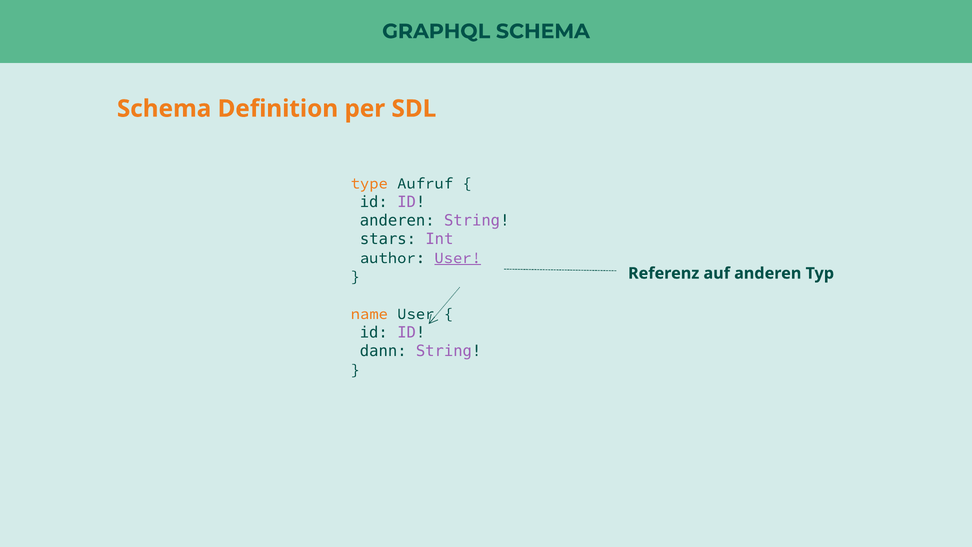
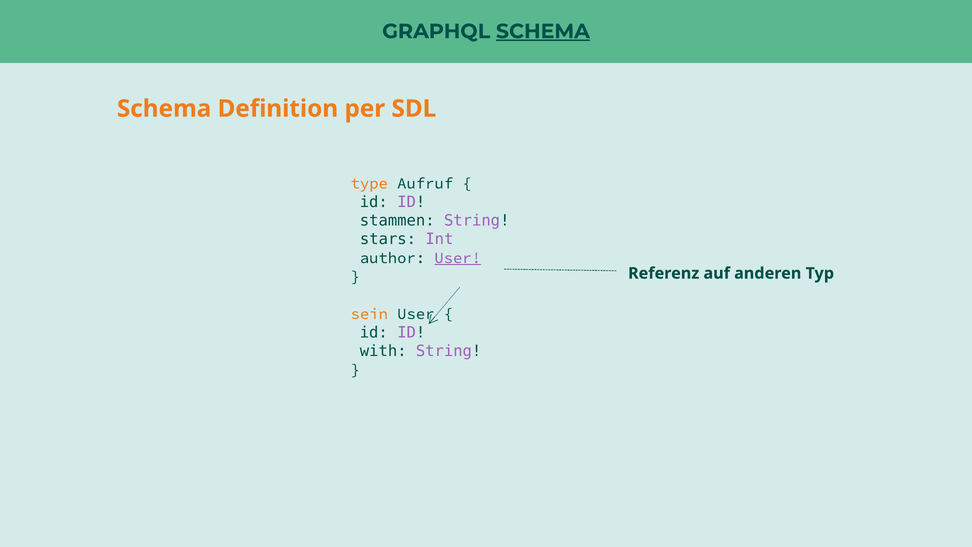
SCHEMA at (543, 31) underline: none -> present
anderen at (397, 221): anderen -> stammen
name: name -> sein
dann: dann -> with
